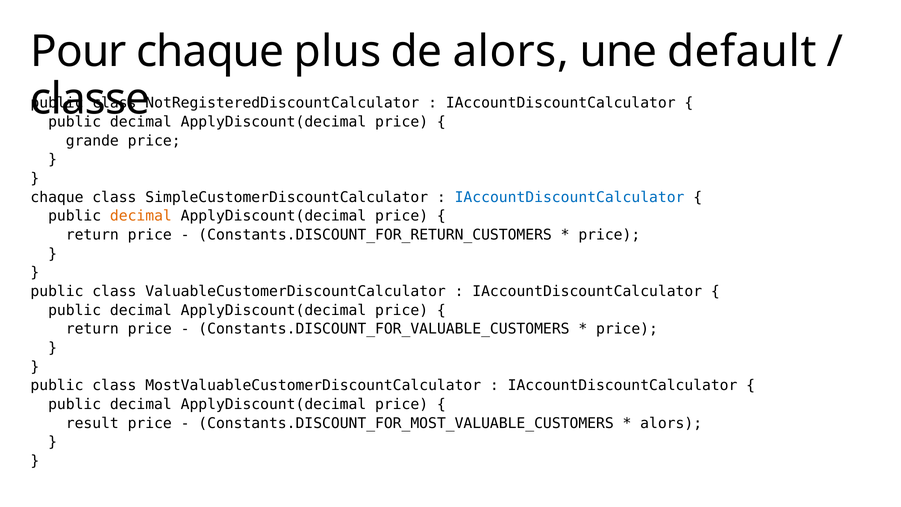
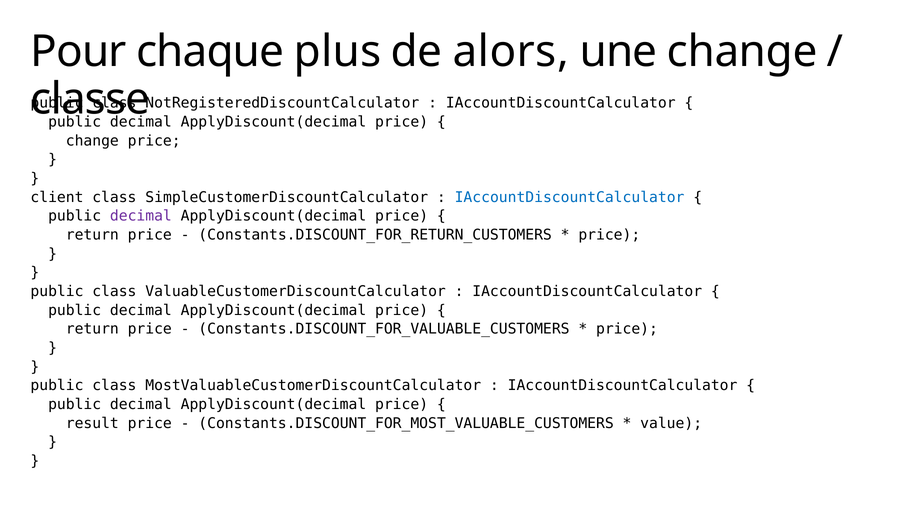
une default: default -> change
grande at (92, 141): grande -> change
chaque at (57, 197): chaque -> client
decimal at (141, 216) colour: orange -> purple
alors at (671, 423): alors -> value
